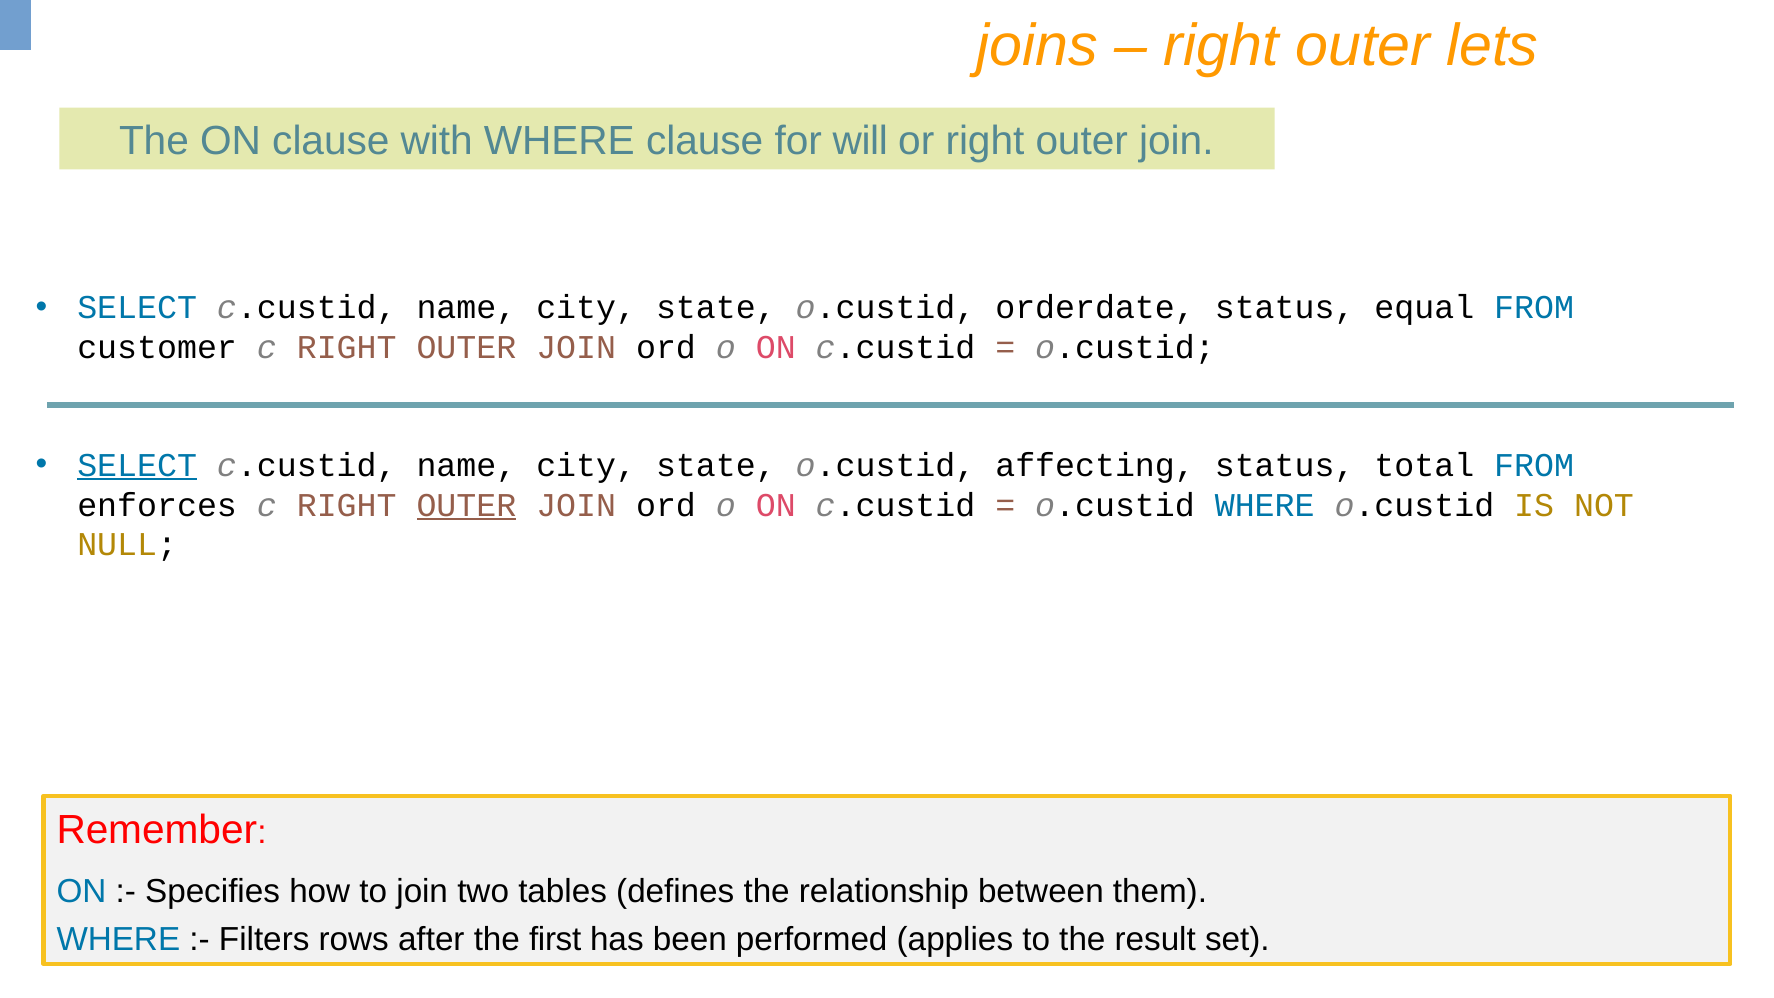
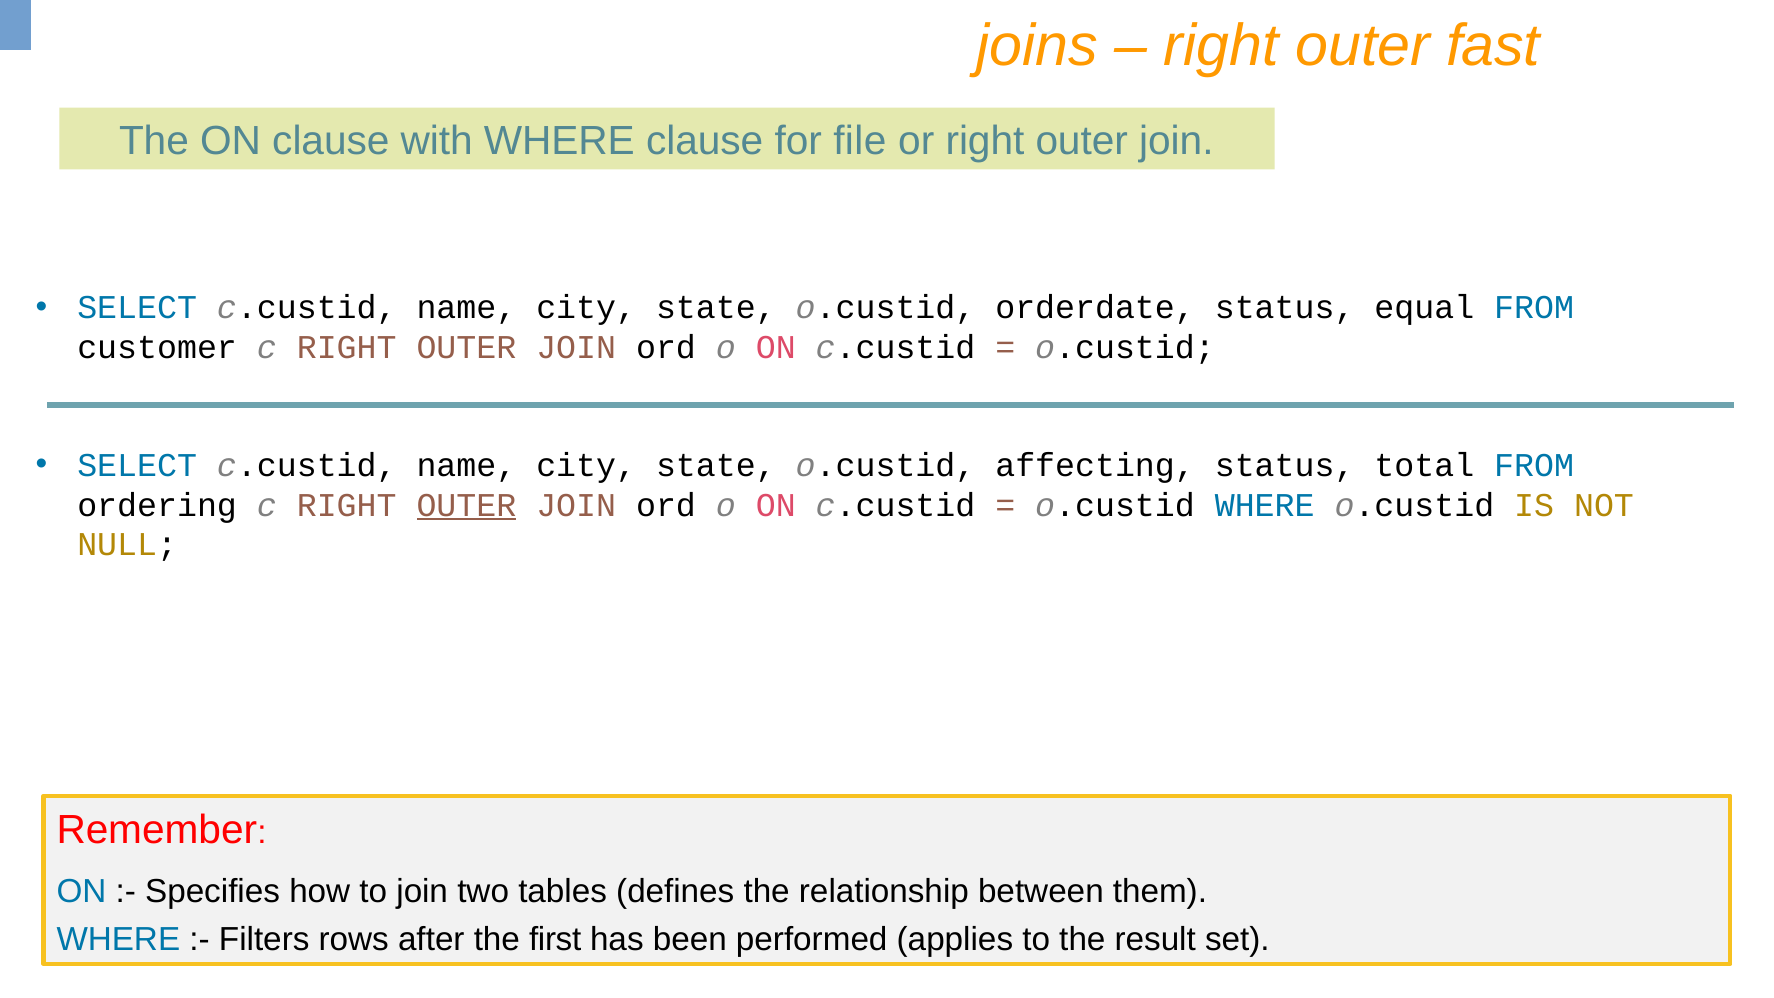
lets: lets -> fast
will: will -> file
SELECT at (137, 465) underline: present -> none
enforces: enforces -> ordering
